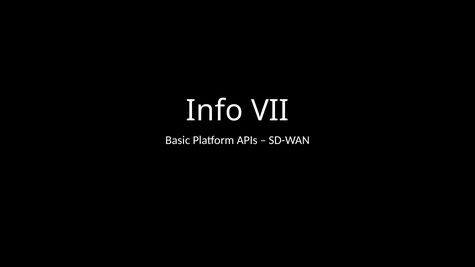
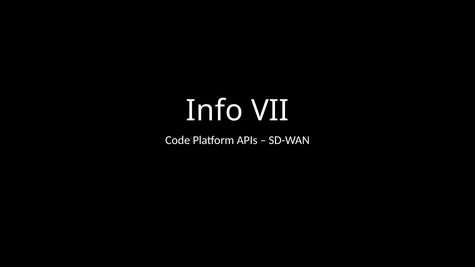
Basic: Basic -> Code
